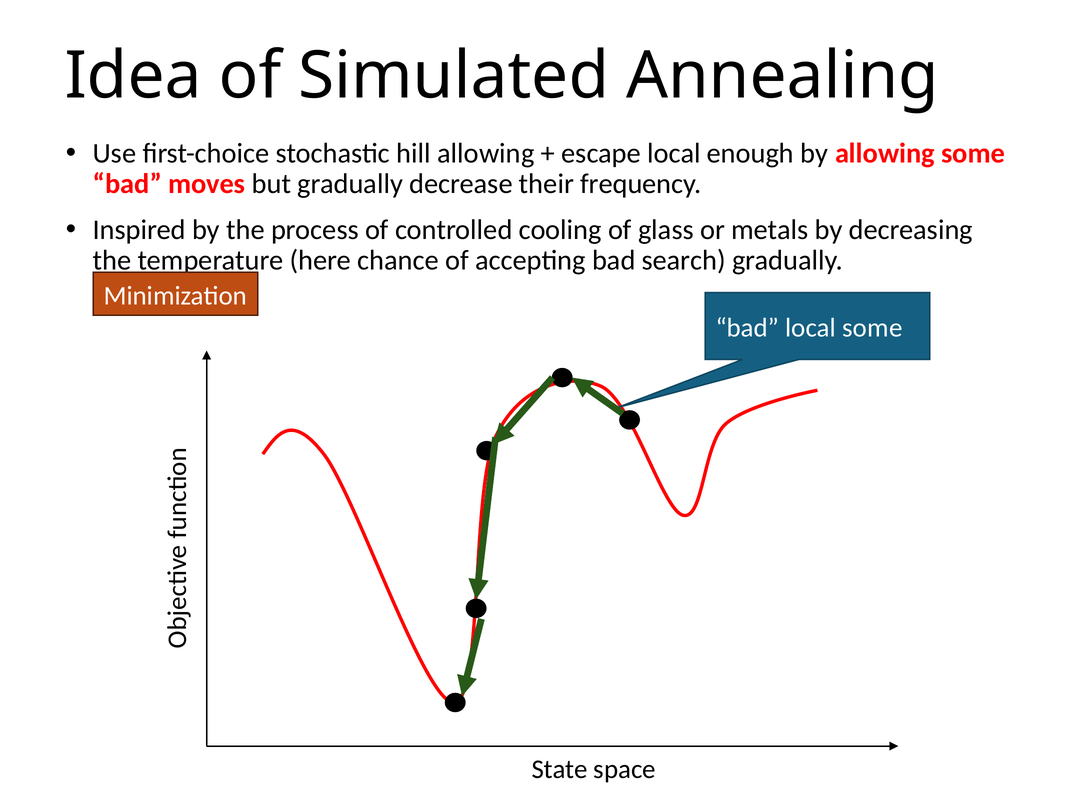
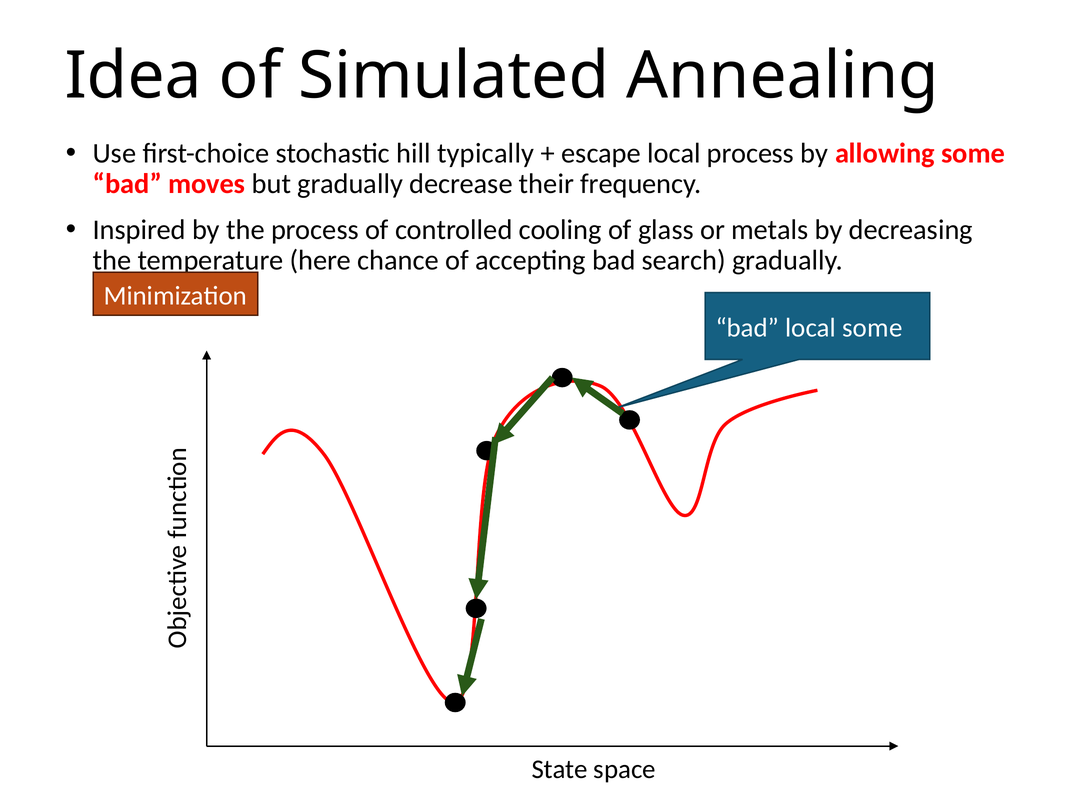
hill allowing: allowing -> typically
local enough: enough -> process
